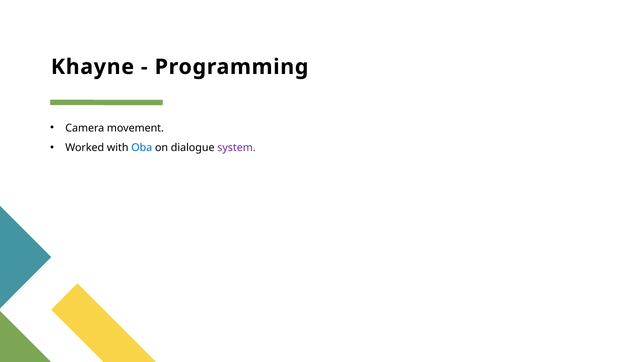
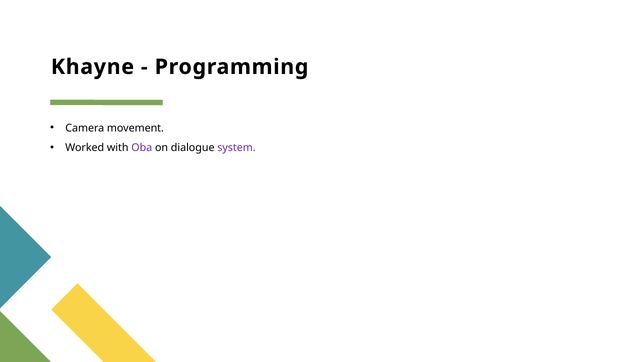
Oba colour: blue -> purple
